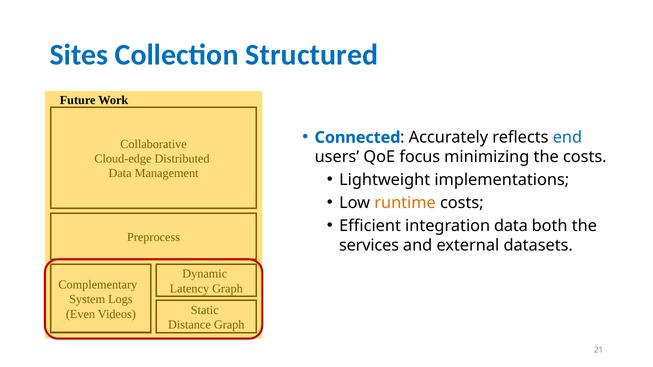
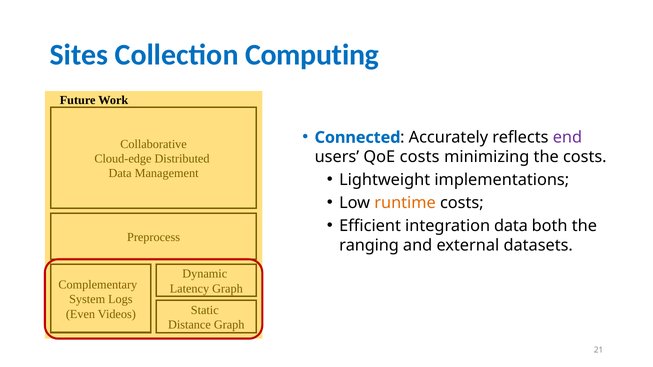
Structured: Structured -> Computing
end colour: blue -> purple
QoE focus: focus -> costs
services: services -> ranging
